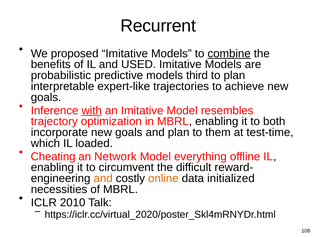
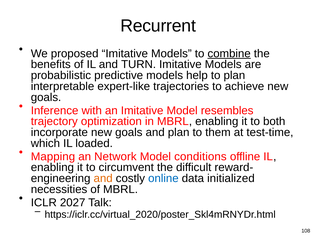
USED: USED -> TURN
third: third -> help
with underline: present -> none
Cheating: Cheating -> Mapping
everything: everything -> conditions
online colour: orange -> blue
2010: 2010 -> 2027
